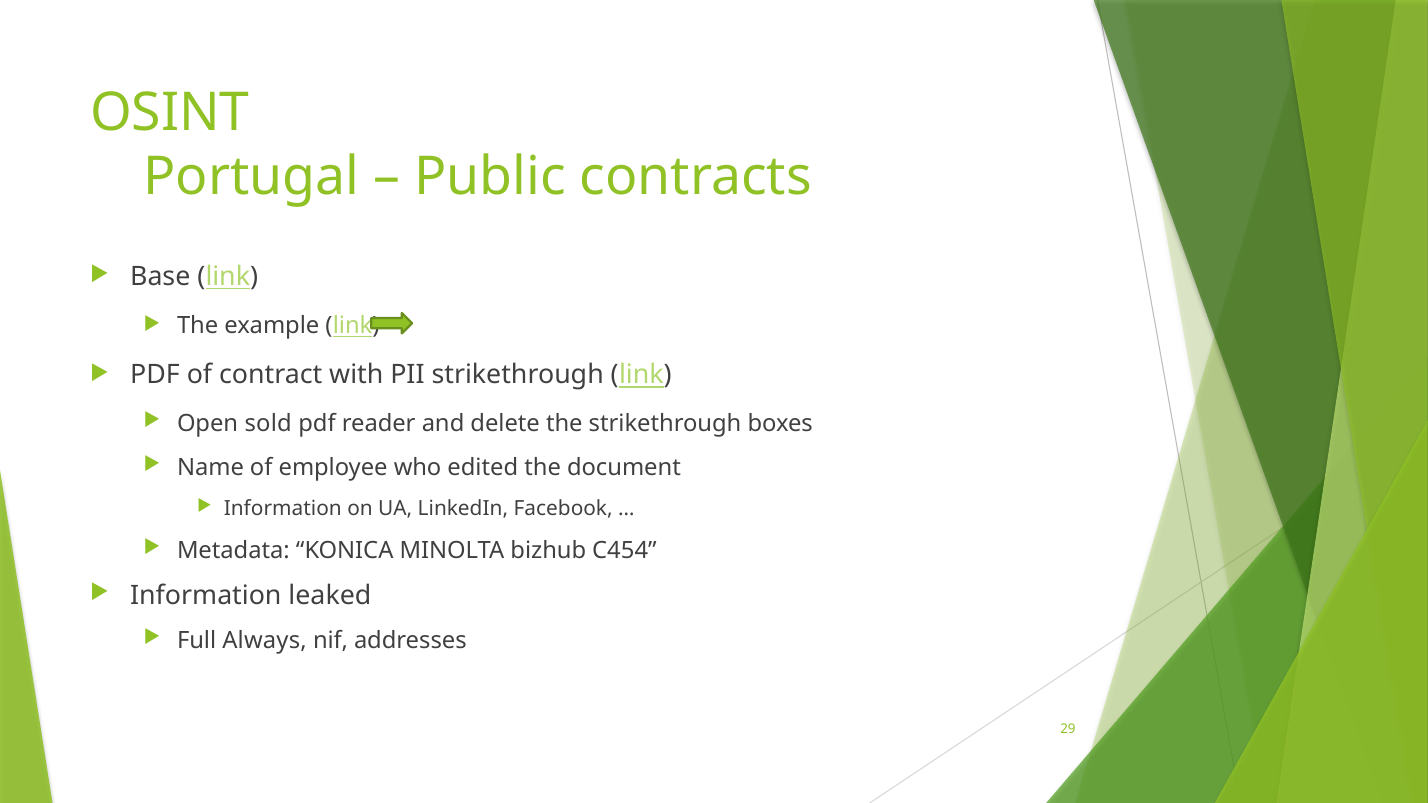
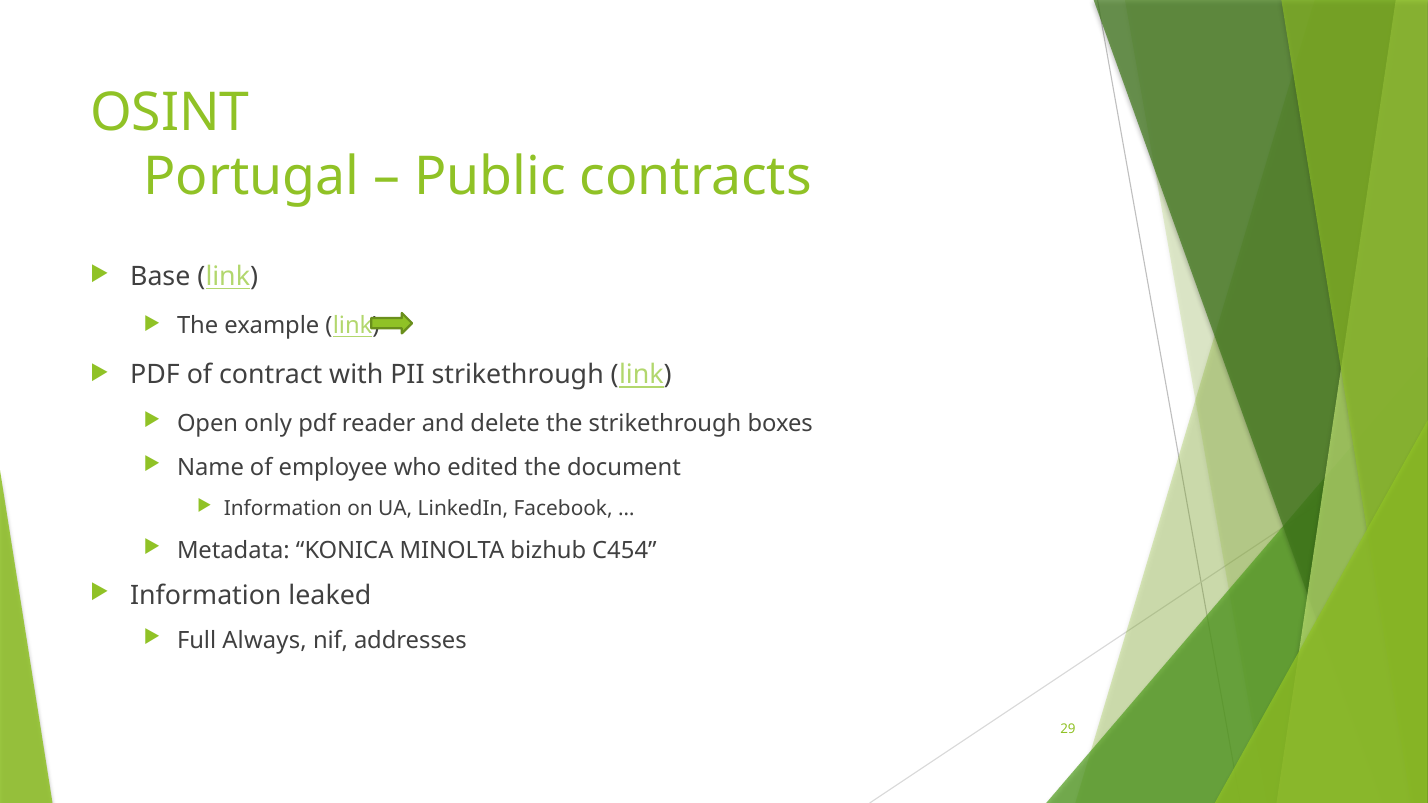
sold: sold -> only
